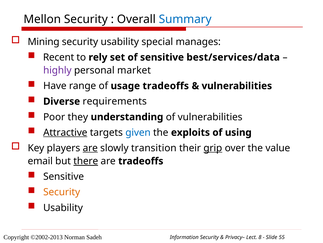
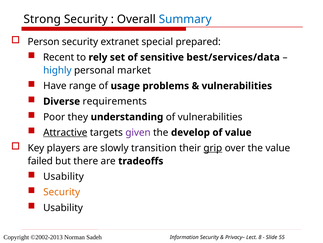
Mellon: Mellon -> Strong
Mining: Mining -> Person
security usability: usability -> extranet
manages: manages -> prepared
highly colour: purple -> blue
usage tradeoffs: tradeoffs -> problems
given colour: blue -> purple
exploits: exploits -> develop
of using: using -> value
are at (90, 148) underline: present -> none
email: email -> failed
there underline: present -> none
Sensitive at (64, 176): Sensitive -> Usability
